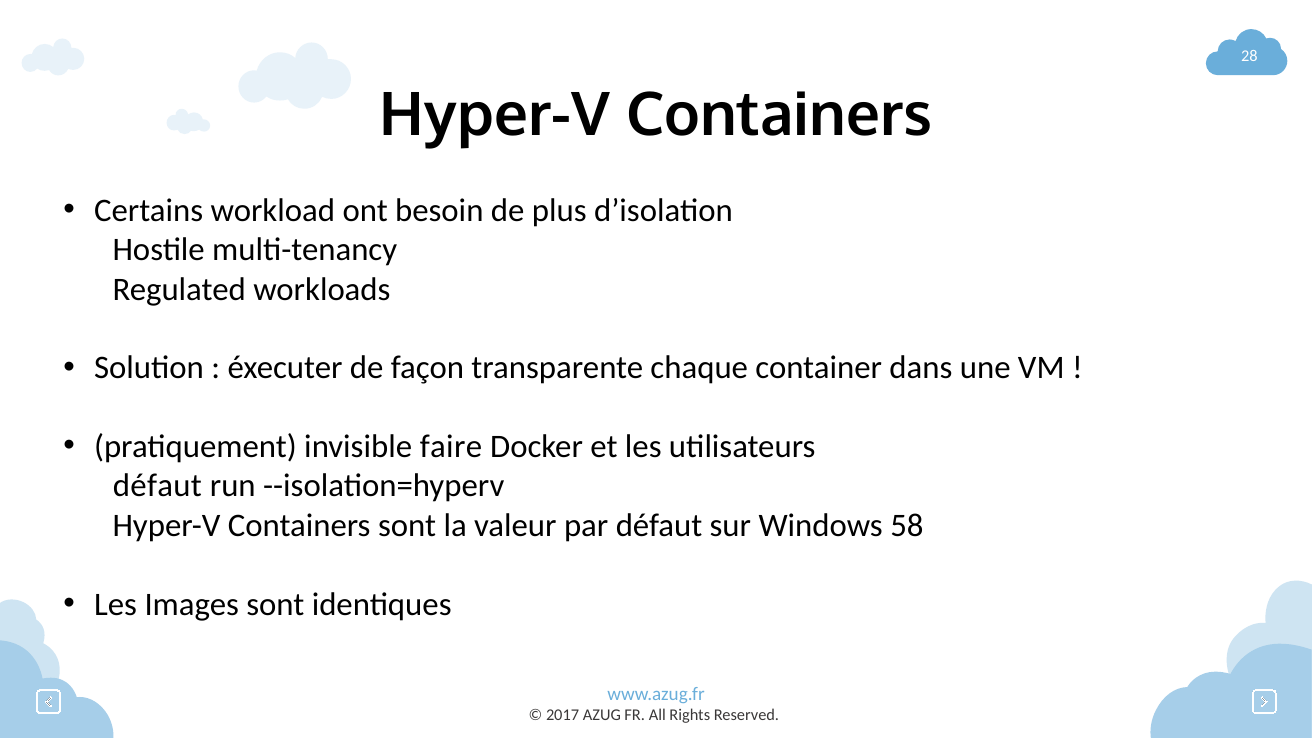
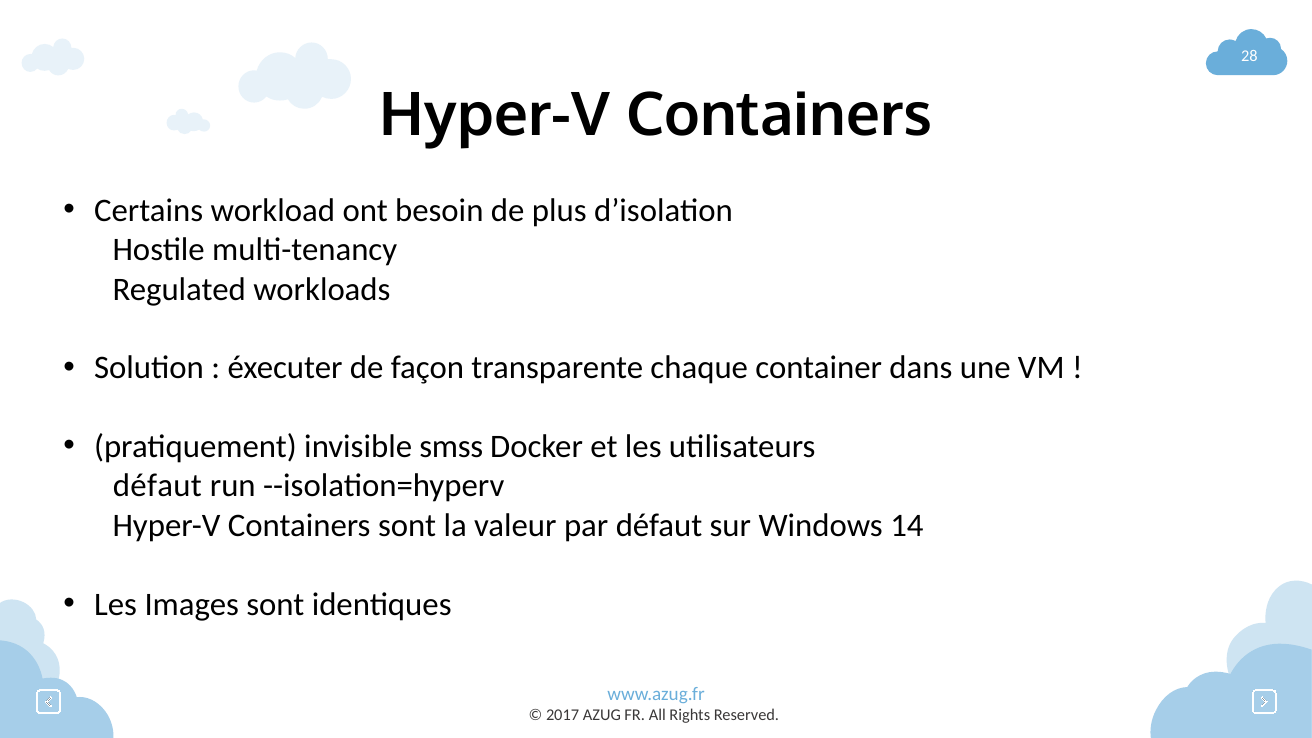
faire: faire -> smss
58: 58 -> 14
